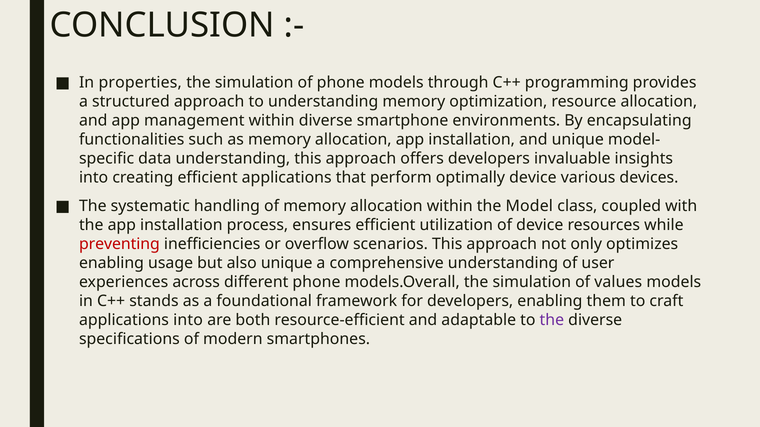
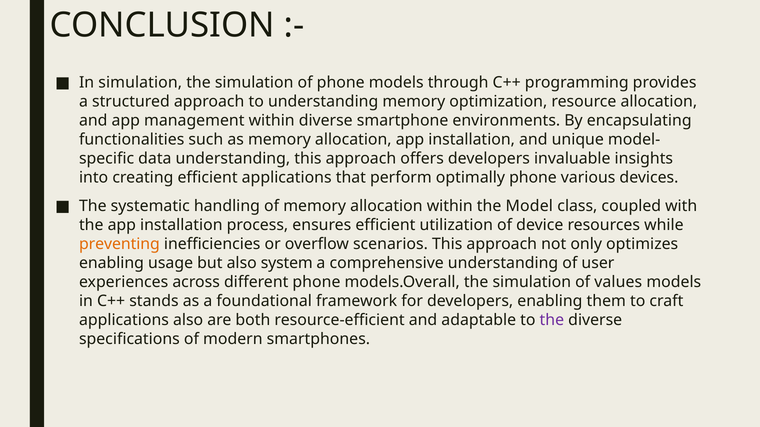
In properties: properties -> simulation
optimally device: device -> phone
preventing colour: red -> orange
also unique: unique -> system
applications into: into -> also
